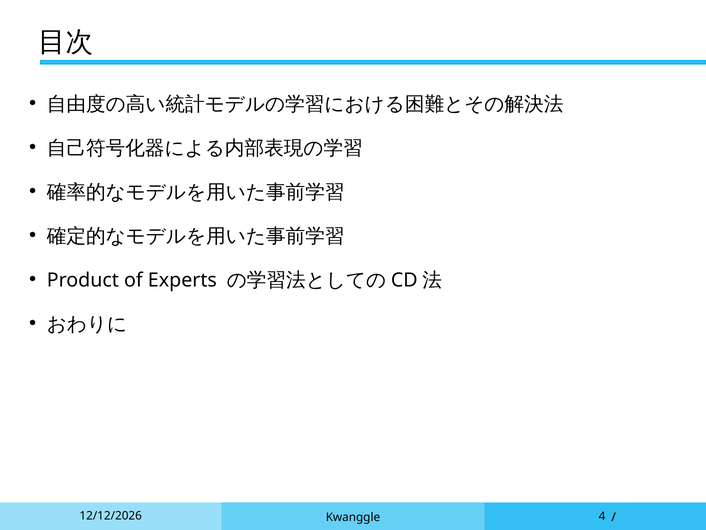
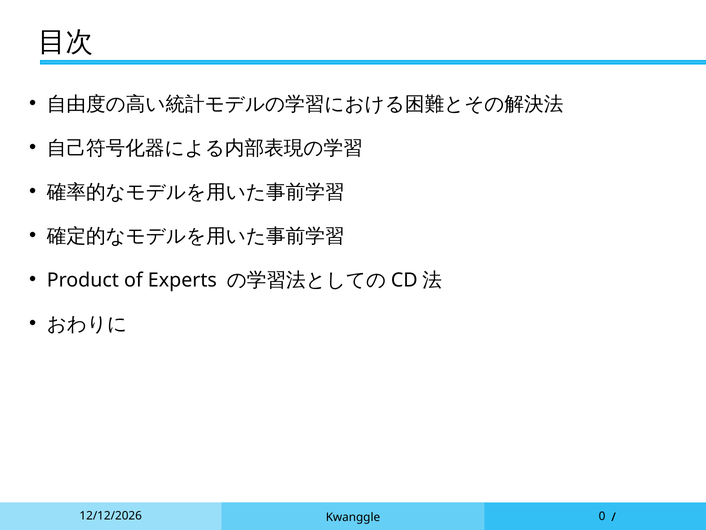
4: 4 -> 0
